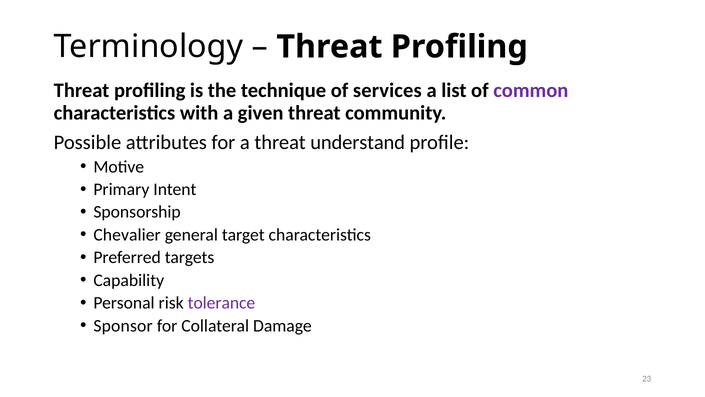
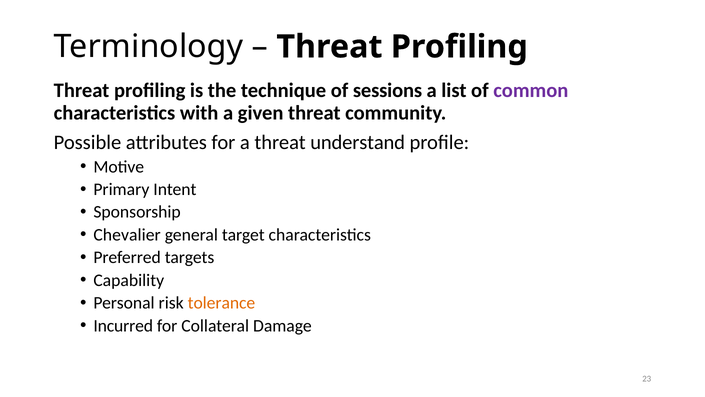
services: services -> sessions
tolerance colour: purple -> orange
Sponsor: Sponsor -> Incurred
